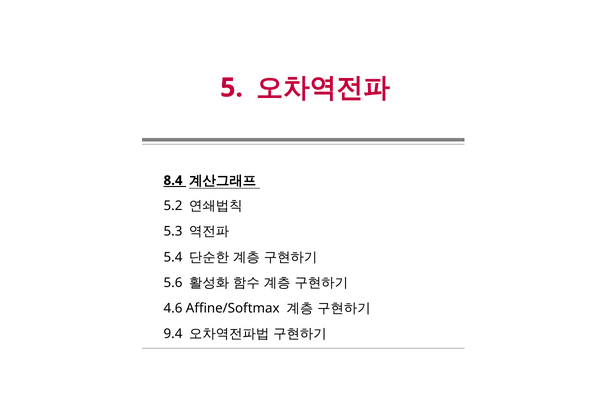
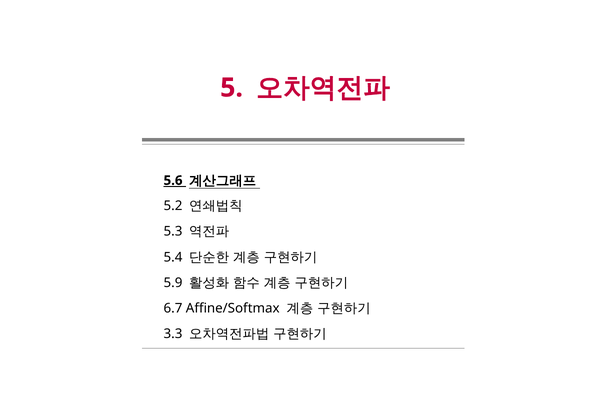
8.4: 8.4 -> 5.6
5.6: 5.6 -> 5.9
4.6: 4.6 -> 6.7
9.4: 9.4 -> 3.3
